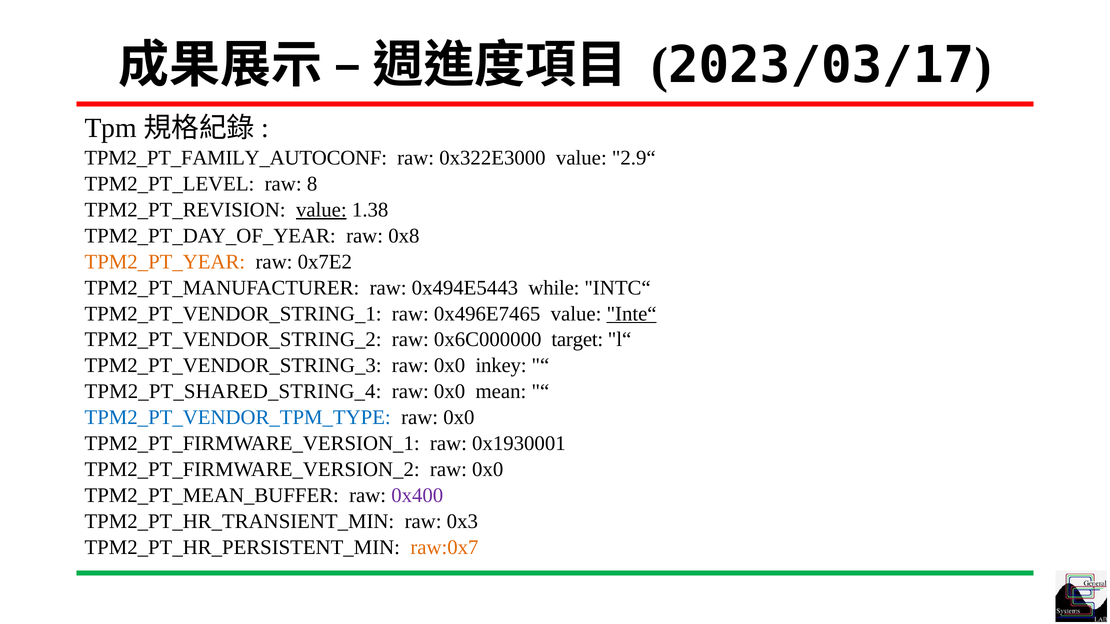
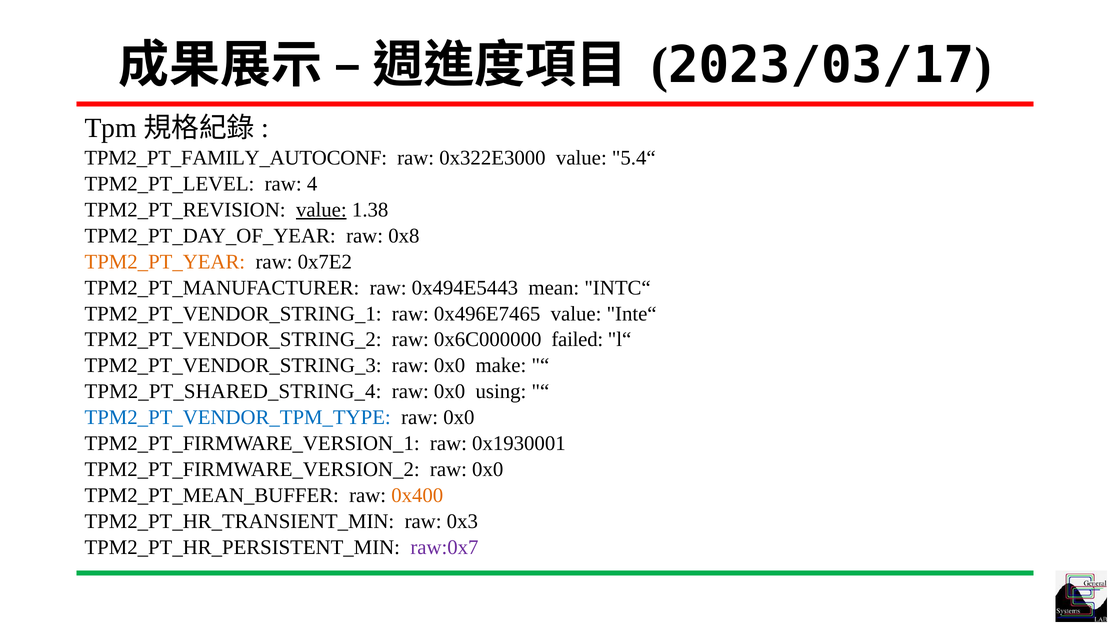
2.9“: 2.9“ -> 5.4“
8: 8 -> 4
while: while -> mean
Inte“ underline: present -> none
target: target -> failed
inkey: inkey -> make
mean: mean -> using
0x400 colour: purple -> orange
raw:0x7 colour: orange -> purple
